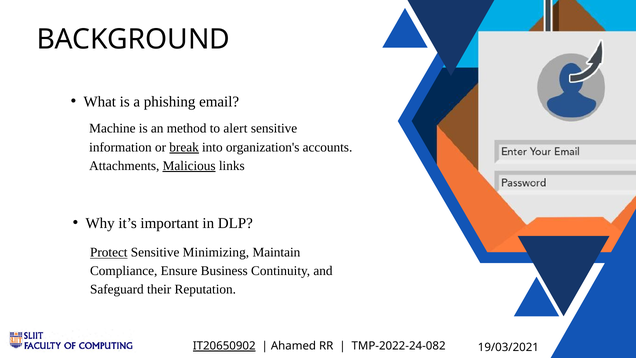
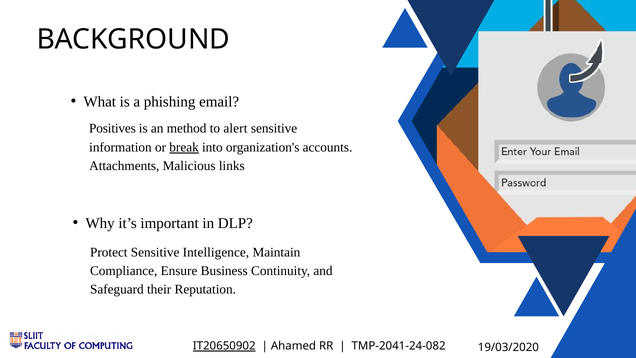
Machine: Machine -> Positives
Malicious underline: present -> none
Protect underline: present -> none
Minimizing: Minimizing -> Intelligence
TMP-2022-24-082: TMP-2022-24-082 -> TMP-2041-24-082
19/03/2021: 19/03/2021 -> 19/03/2020
